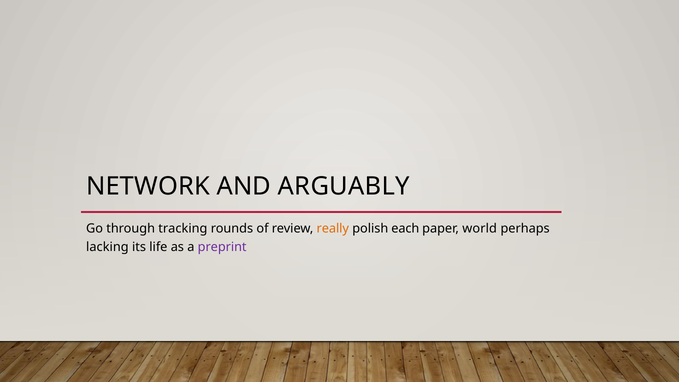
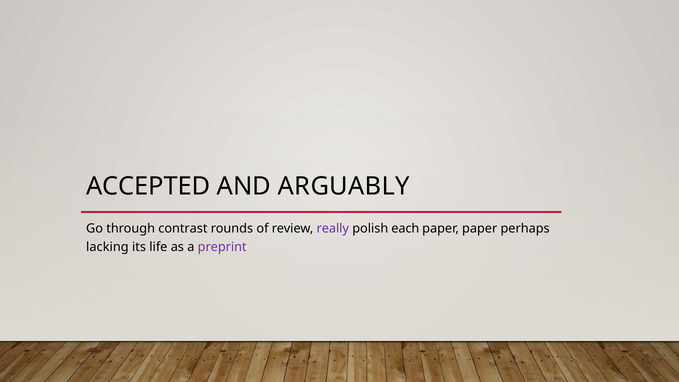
NETWORK: NETWORK -> ACCEPTED
tracking: tracking -> contrast
really colour: orange -> purple
paper world: world -> paper
